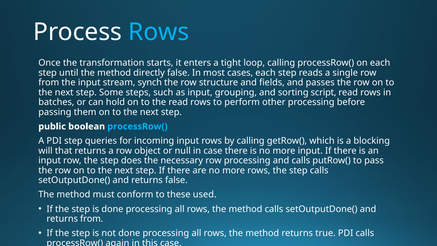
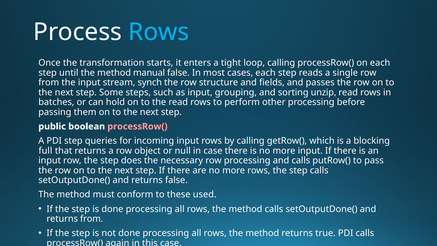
directly: directly -> manual
script: script -> unzip
processRow( at (137, 126) colour: light blue -> pink
will: will -> full
